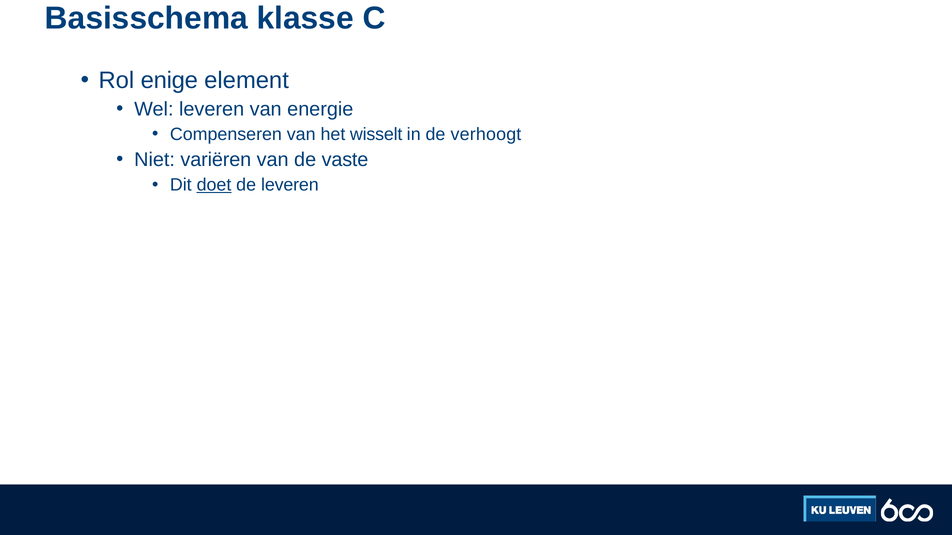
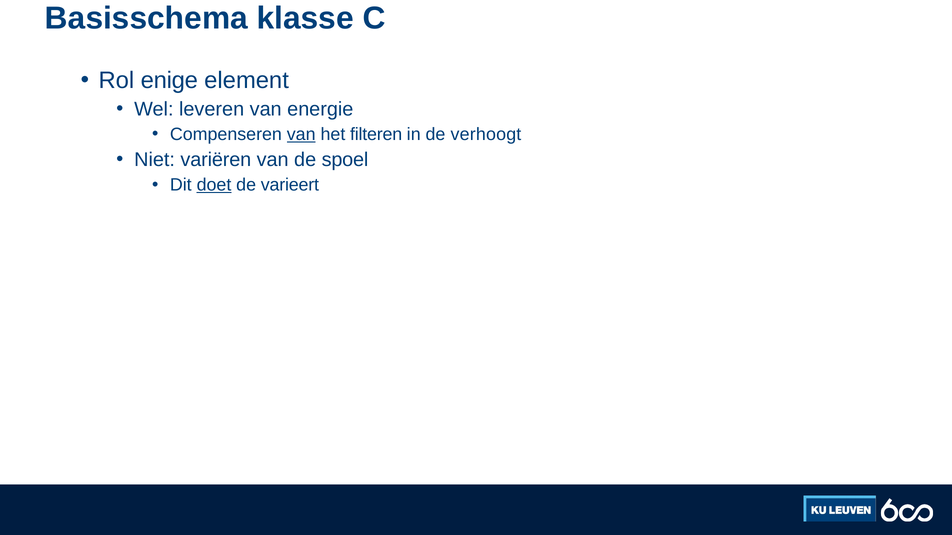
van at (301, 134) underline: none -> present
wisselt: wisselt -> filteren
vaste: vaste -> spoel
de leveren: leveren -> varieert
